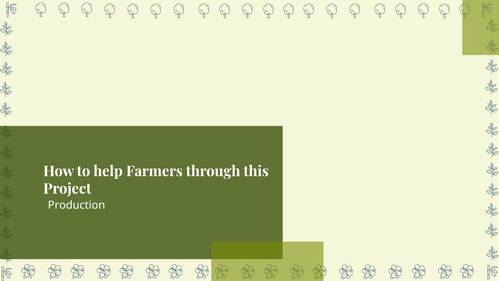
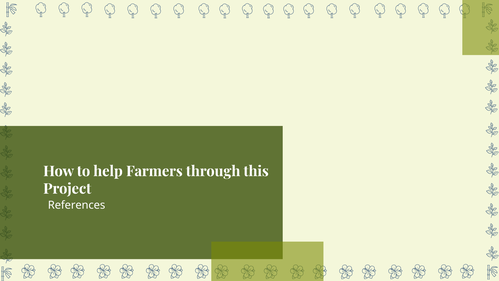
Production: Production -> References
